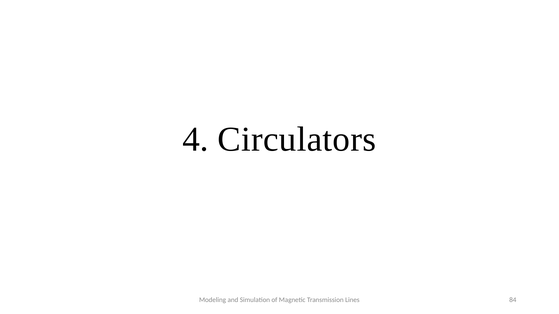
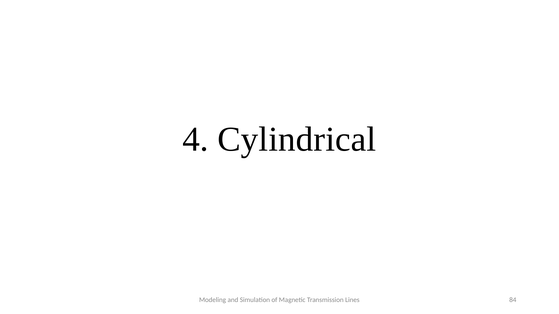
Circulators: Circulators -> Cylindrical
